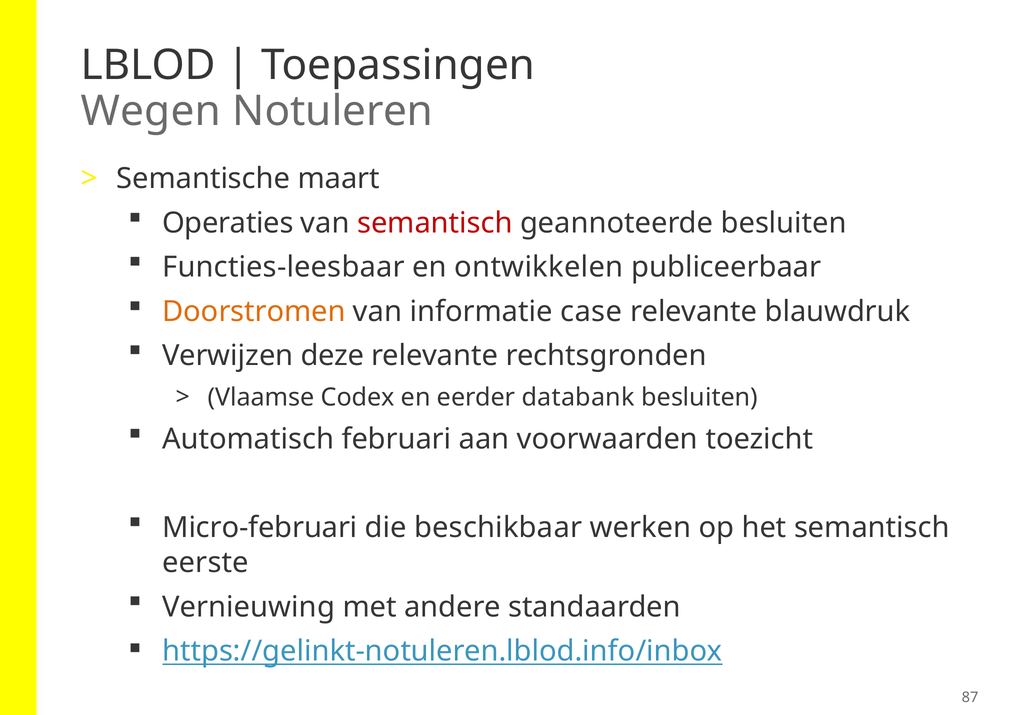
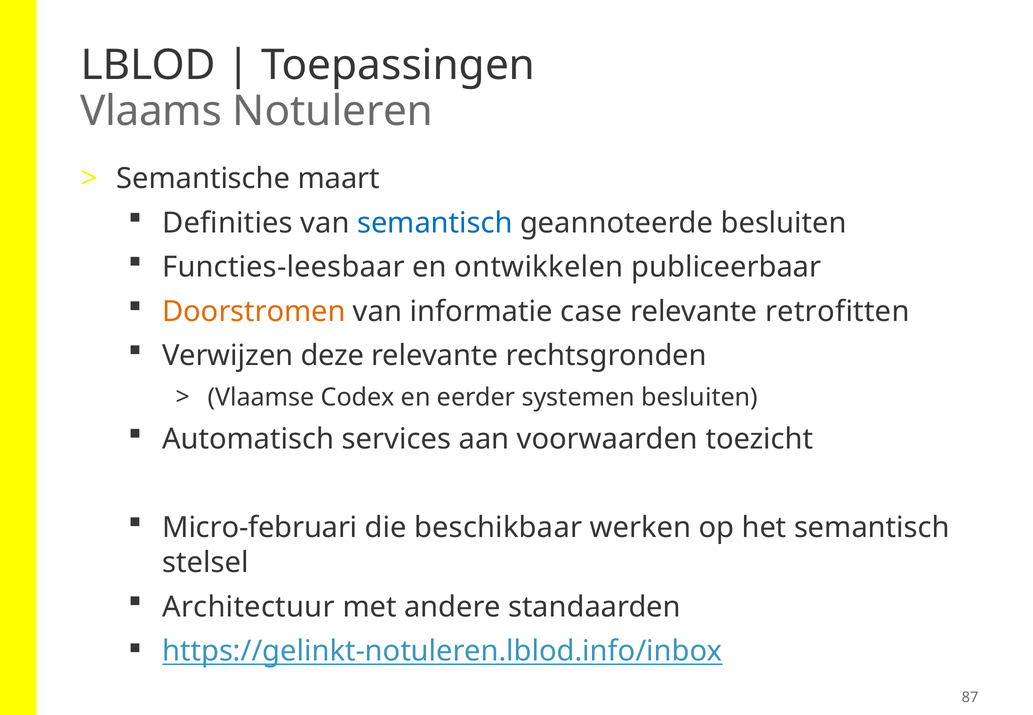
Wegen: Wegen -> Vlaams
Operaties: Operaties -> Definities
semantisch at (435, 223) colour: red -> blue
blauwdruk: blauwdruk -> retrofitten
databank: databank -> systemen
februari: februari -> services
eerste: eerste -> stelsel
Vernieuwing: Vernieuwing -> Architectuur
